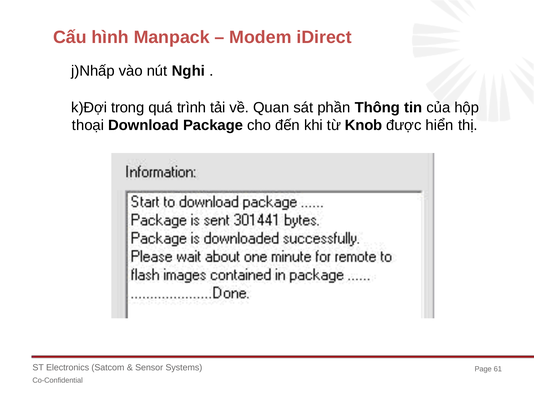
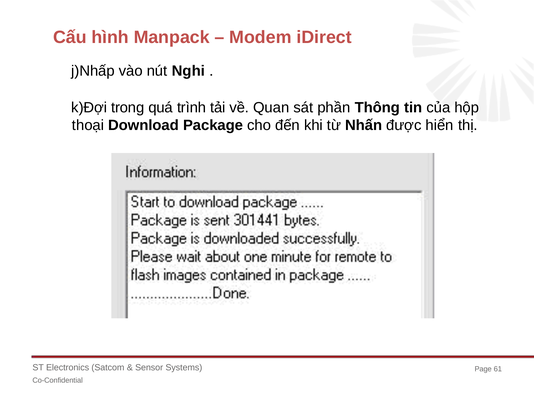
Knob: Knob -> Nhấn
